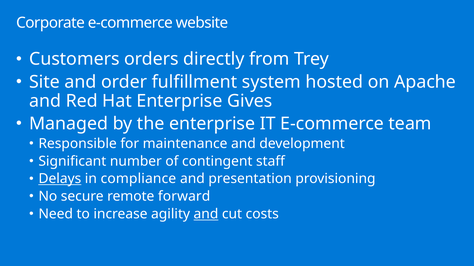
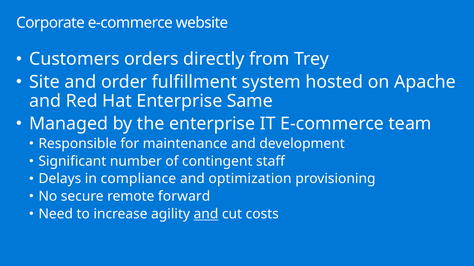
Gives: Gives -> Same
Delays underline: present -> none
presentation: presentation -> optimization
